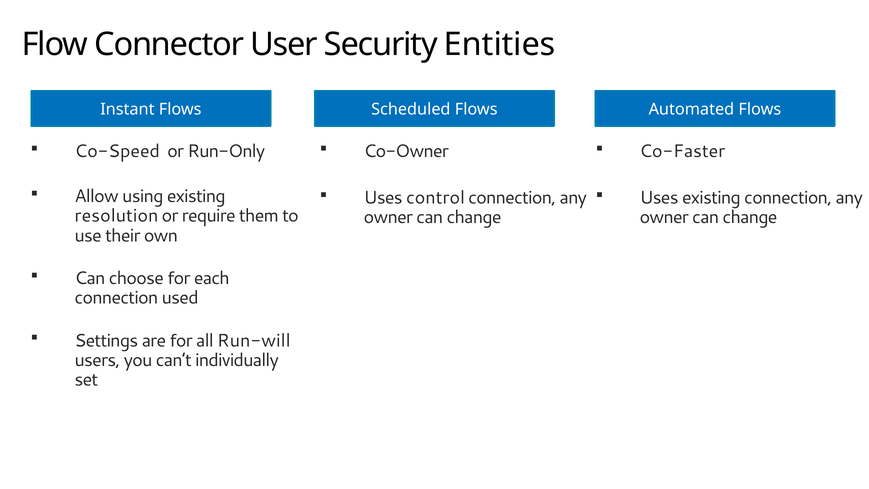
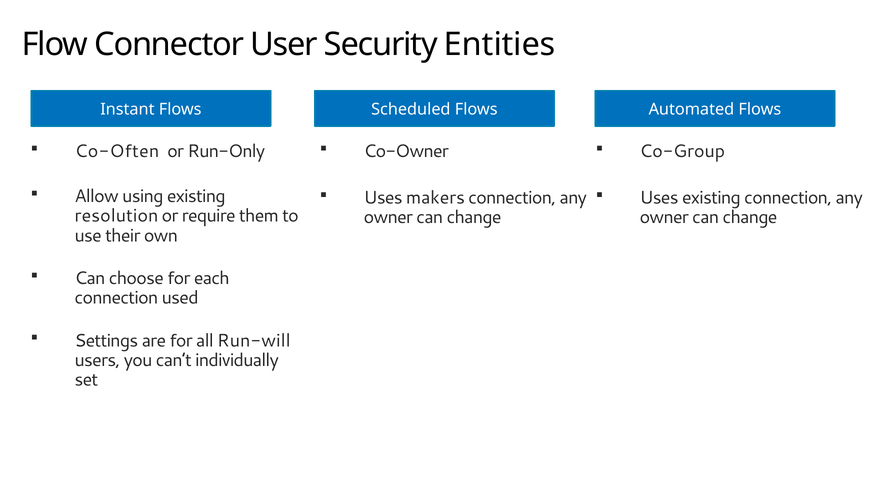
Co-Faster: Co-Faster -> Co-Group
Co-Speed: Co-Speed -> Co-Often
control: control -> makers
